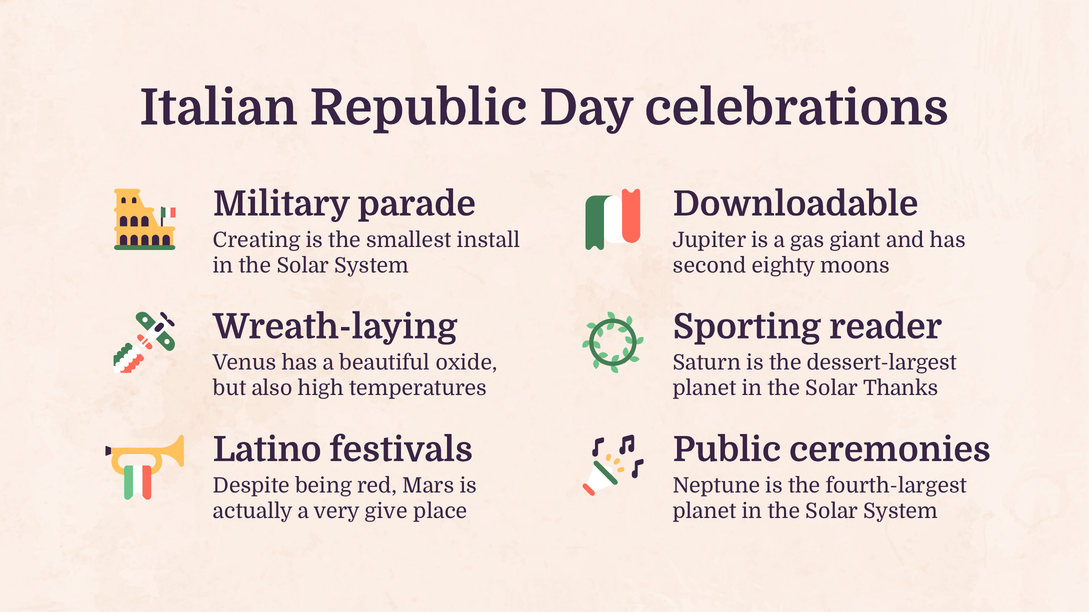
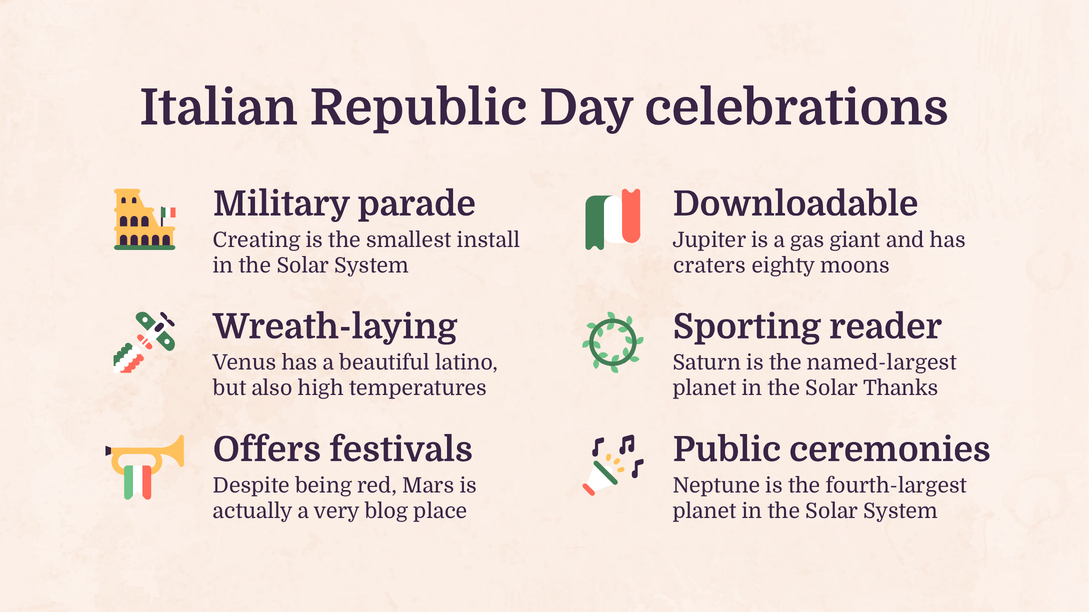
second: second -> craters
oxide: oxide -> latino
dessert-largest: dessert-largest -> named-largest
Latino: Latino -> Offers
give: give -> blog
